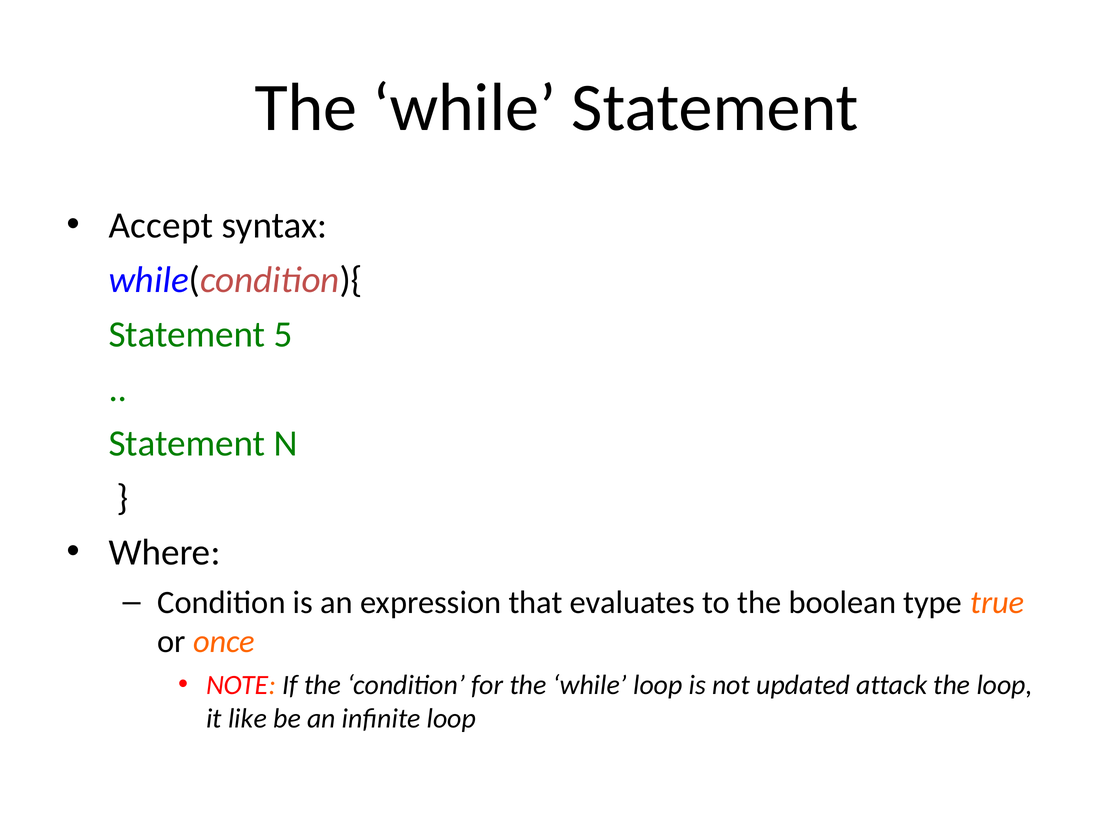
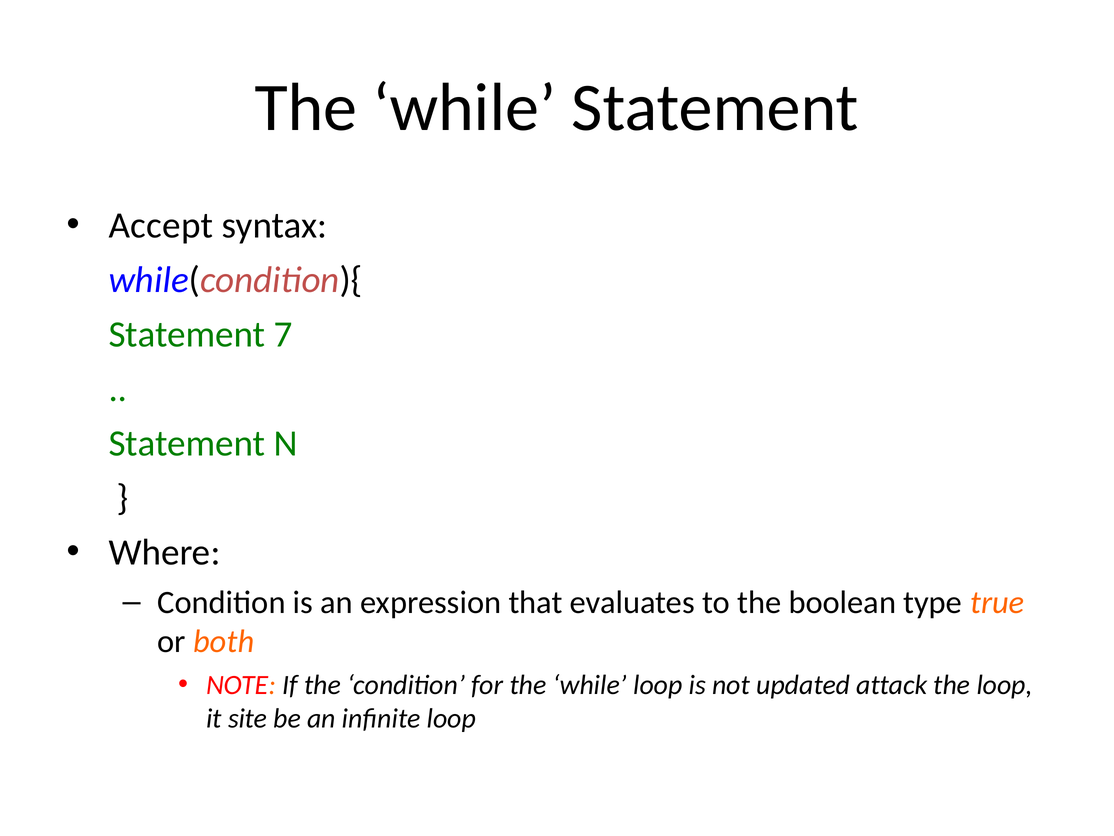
5: 5 -> 7
once: once -> both
like: like -> site
